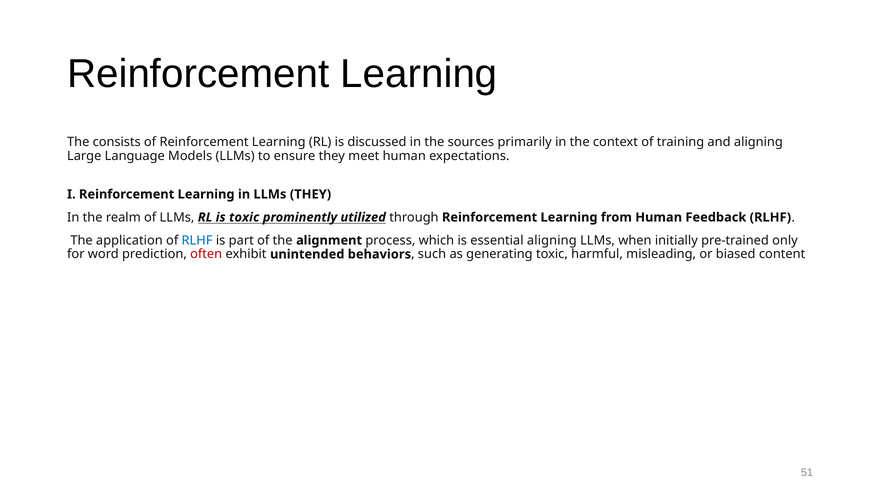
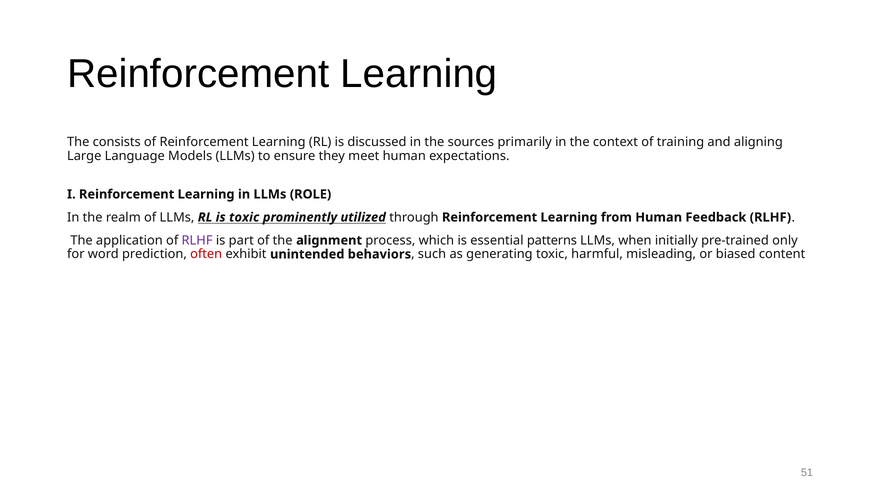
LLMs THEY: THEY -> ROLE
RLHF at (197, 240) colour: blue -> purple
essential aligning: aligning -> patterns
